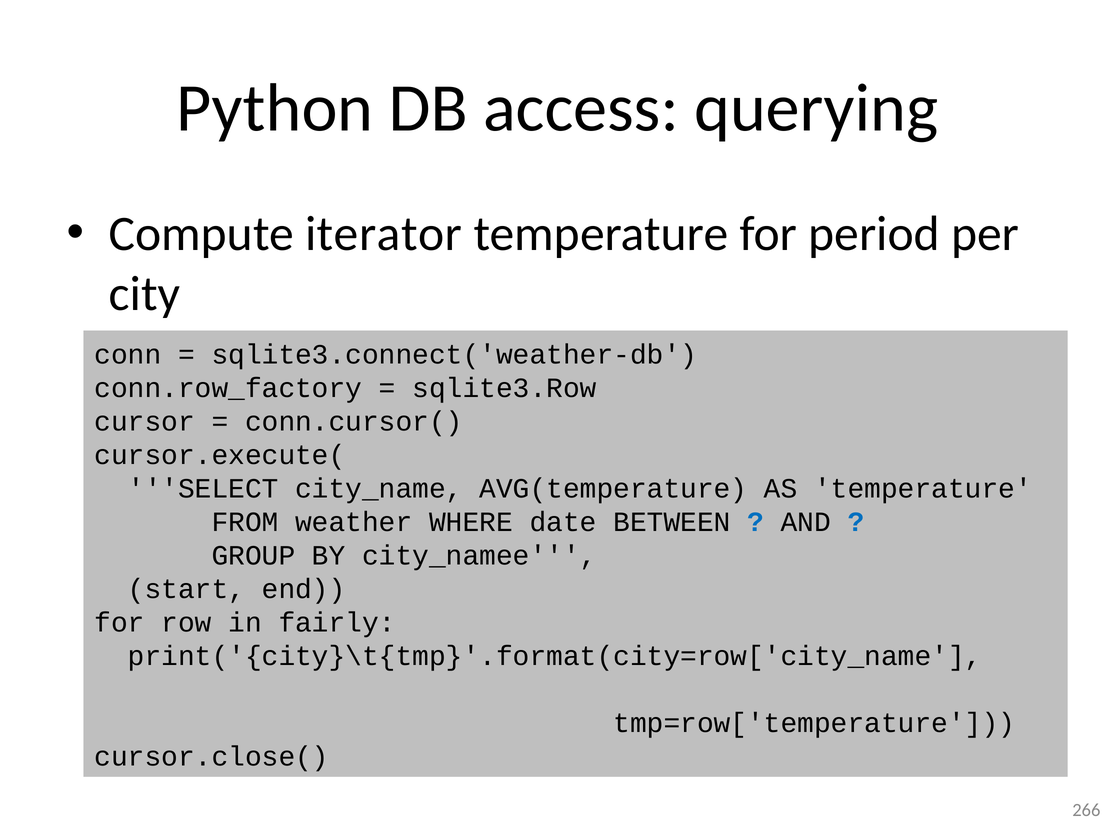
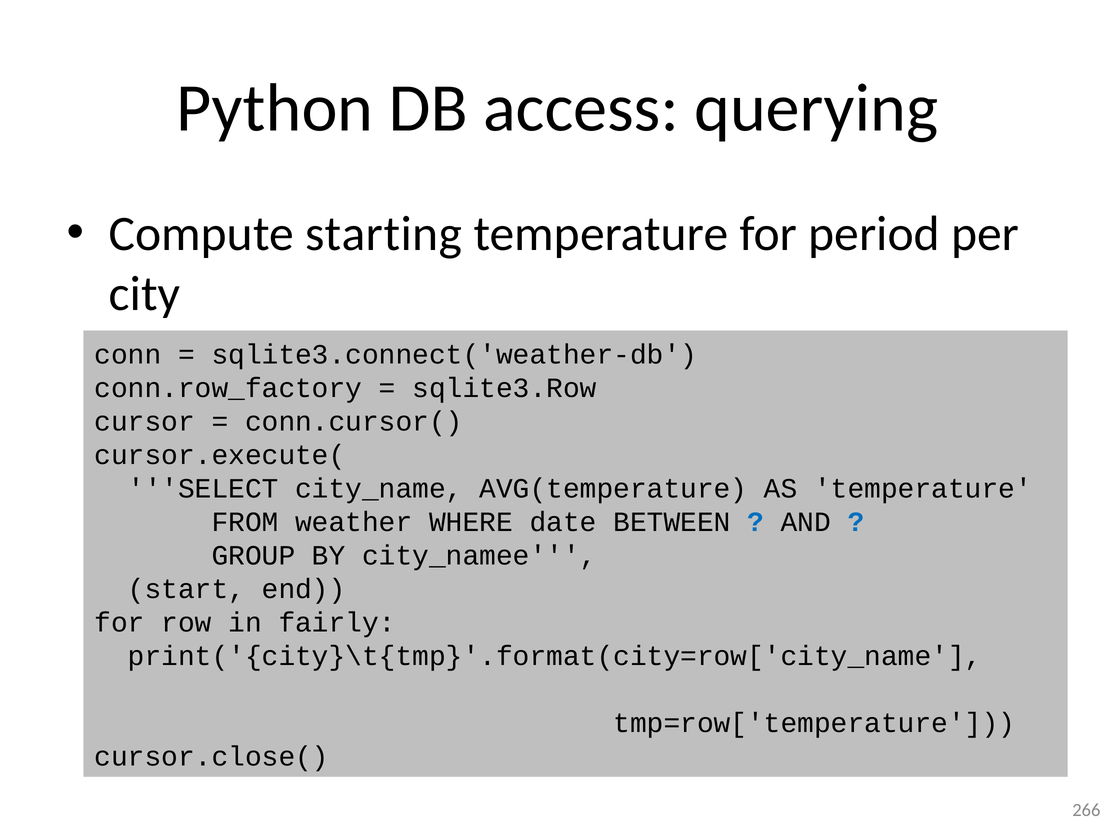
iterator: iterator -> starting
